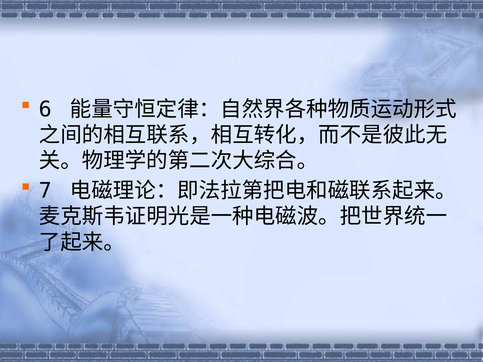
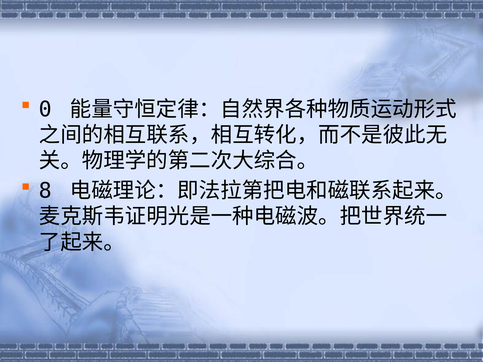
6: 6 -> 0
7: 7 -> 8
